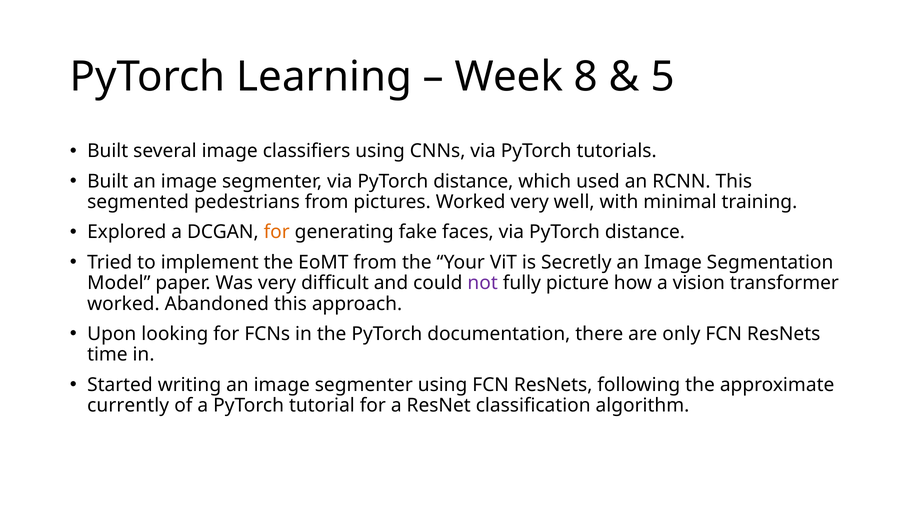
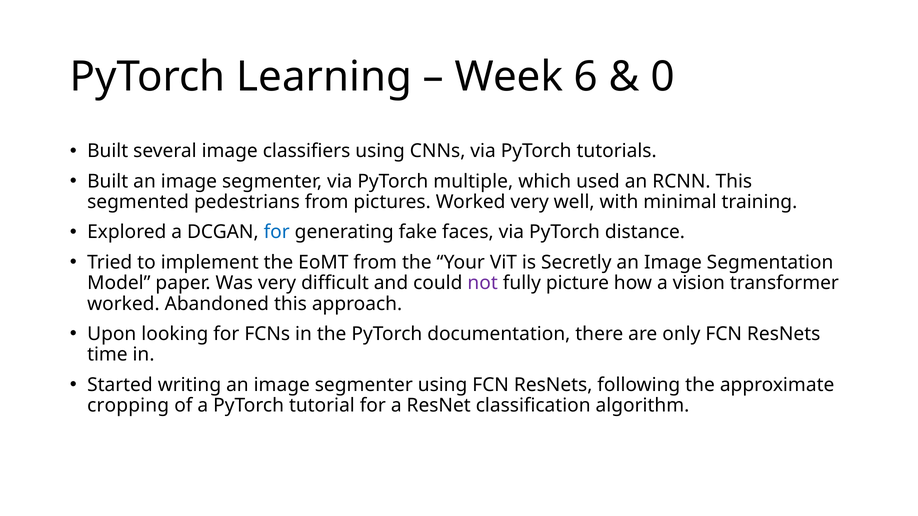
8: 8 -> 6
5: 5 -> 0
segmenter via PyTorch distance: distance -> multiple
for at (277, 232) colour: orange -> blue
currently: currently -> cropping
